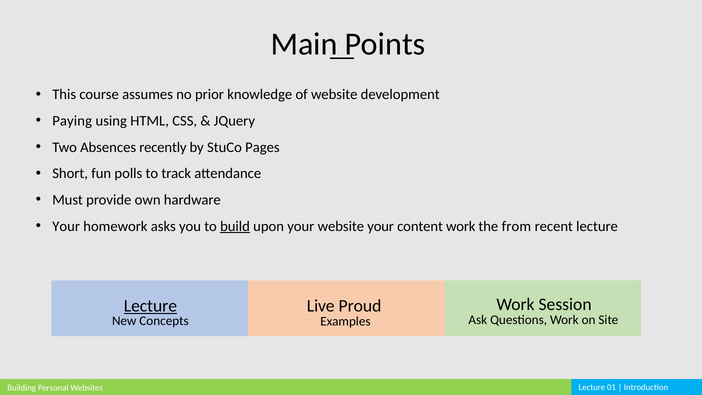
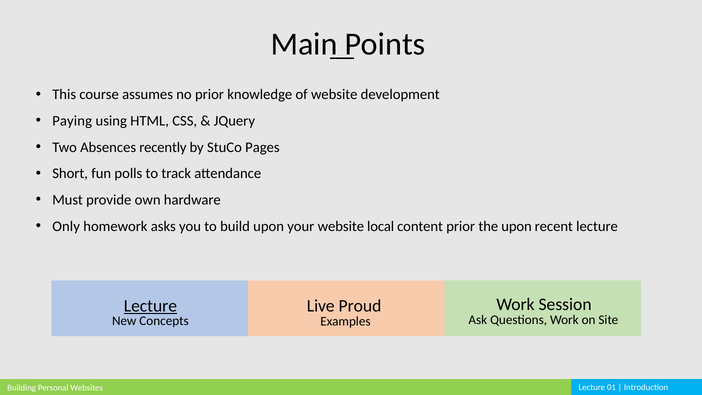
Your at (66, 226): Your -> Only
build underline: present -> none
website your: your -> local
content work: work -> prior
the from: from -> upon
